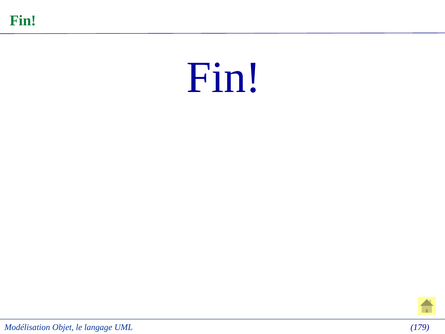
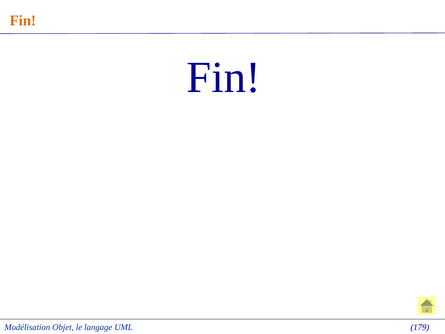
Fin at (23, 21) colour: green -> orange
